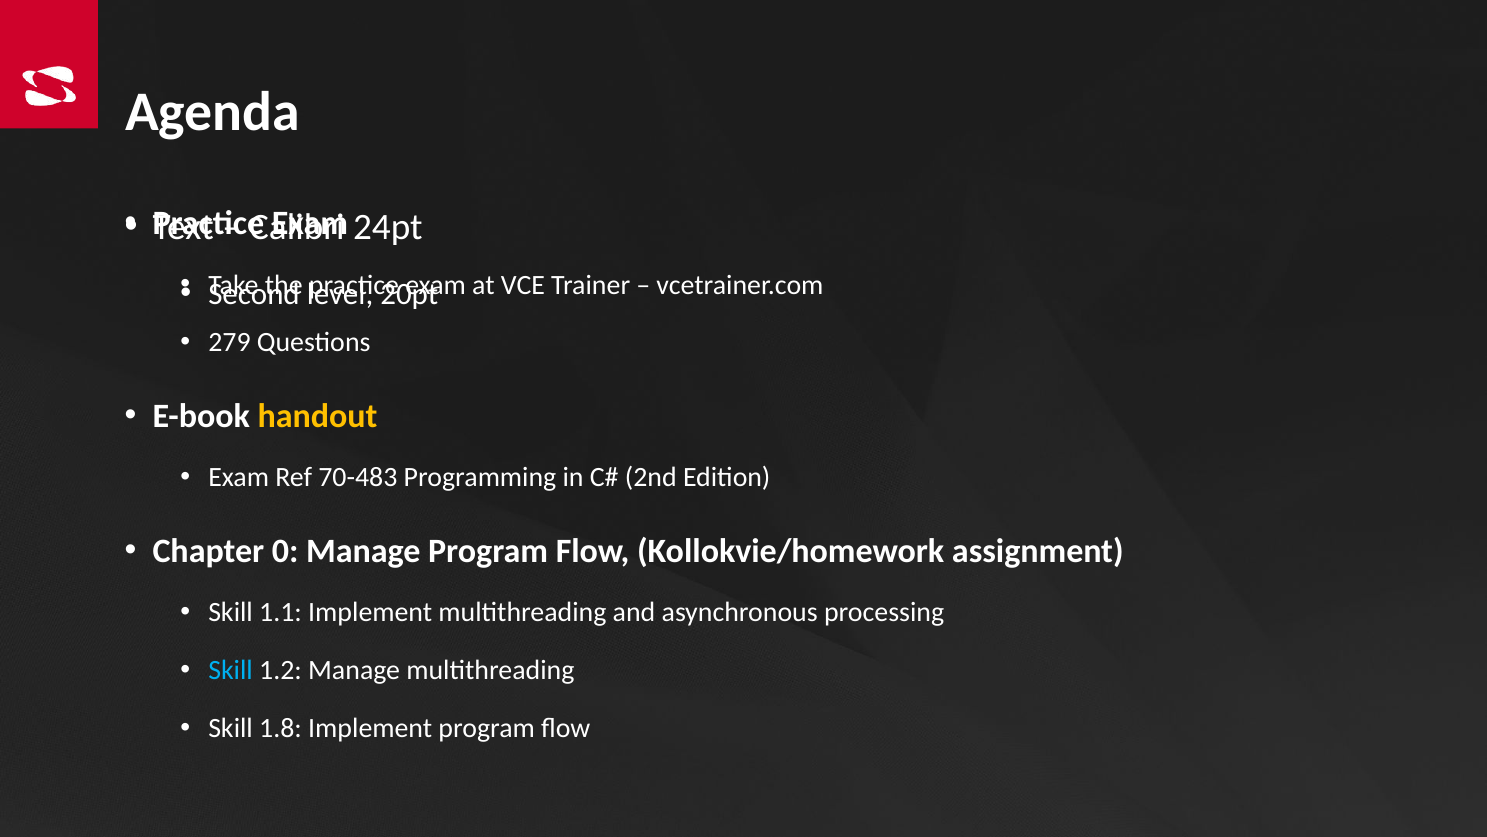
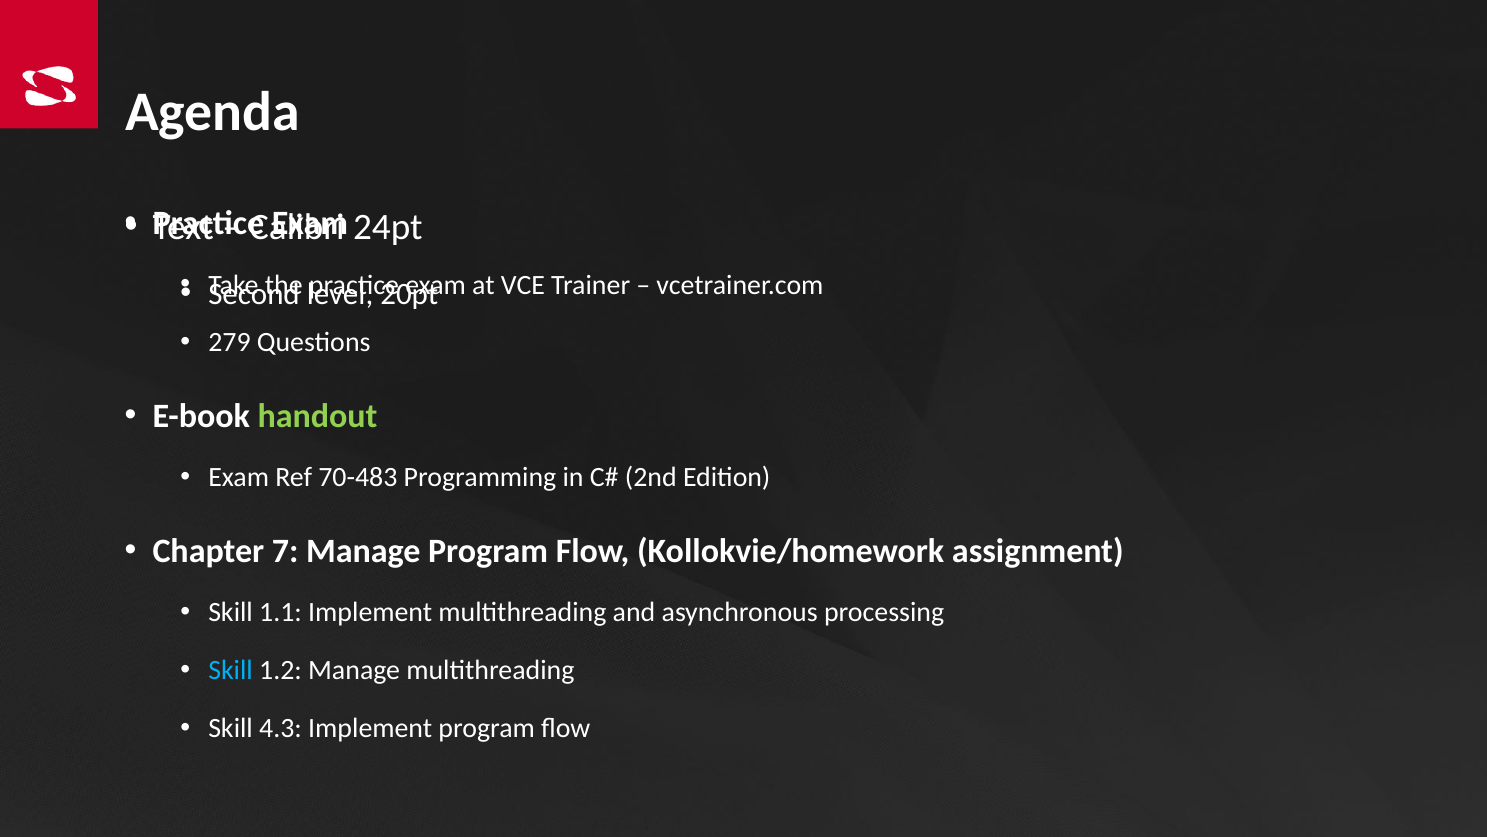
handout colour: yellow -> light green
0: 0 -> 7
1.8: 1.8 -> 4.3
